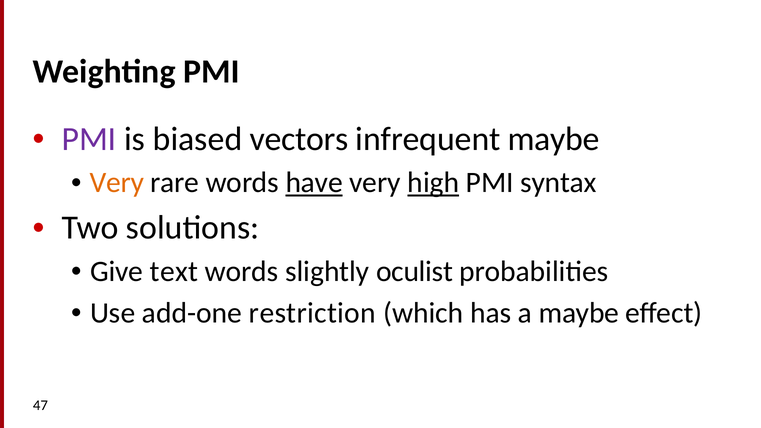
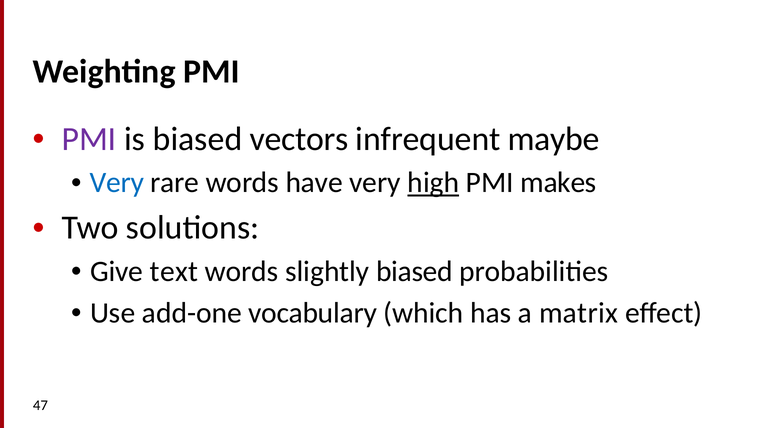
Very at (117, 183) colour: orange -> blue
have underline: present -> none
syntax: syntax -> makes
slightly oculist: oculist -> biased
restriction: restriction -> vocabulary
a maybe: maybe -> matrix
